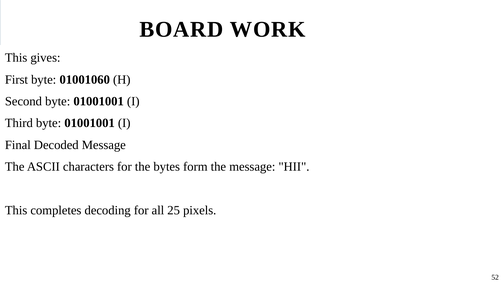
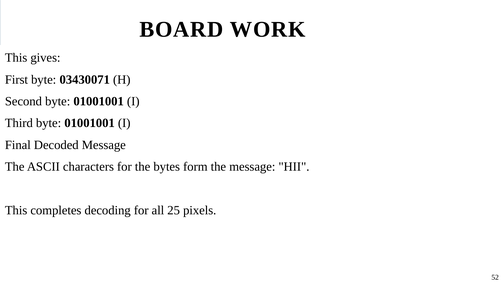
01001060: 01001060 -> 03430071
